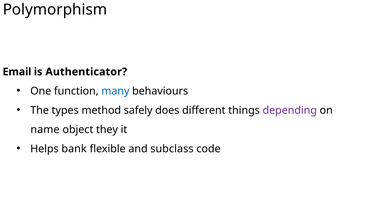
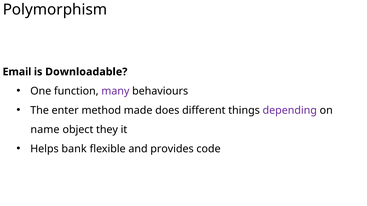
Authenticator: Authenticator -> Downloadable
many colour: blue -> purple
types: types -> enter
safely: safely -> made
subclass: subclass -> provides
